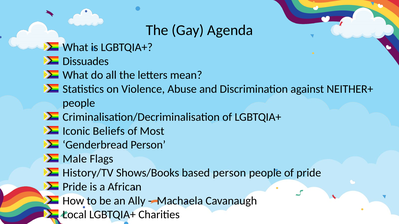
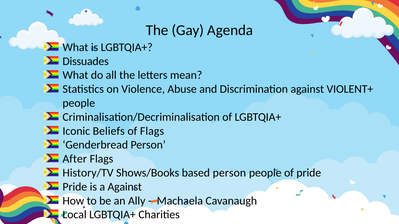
NEITHER+: NEITHER+ -> VIOLENT+
of Most: Most -> Flags
Male: Male -> After
a African: African -> Against
